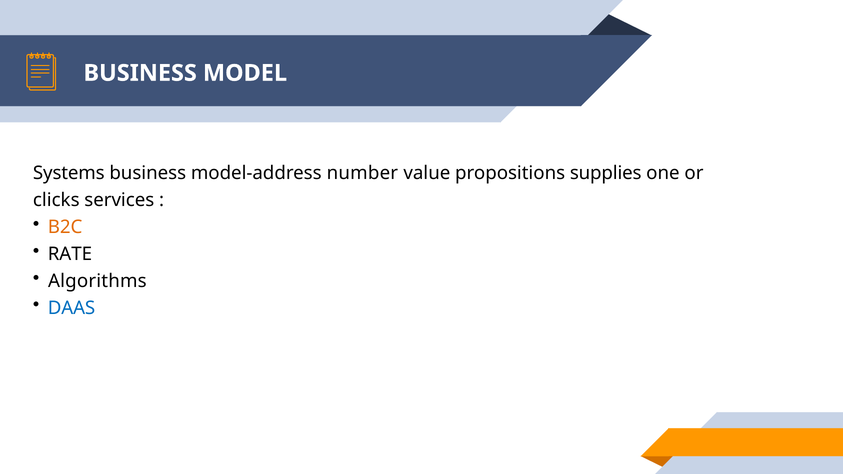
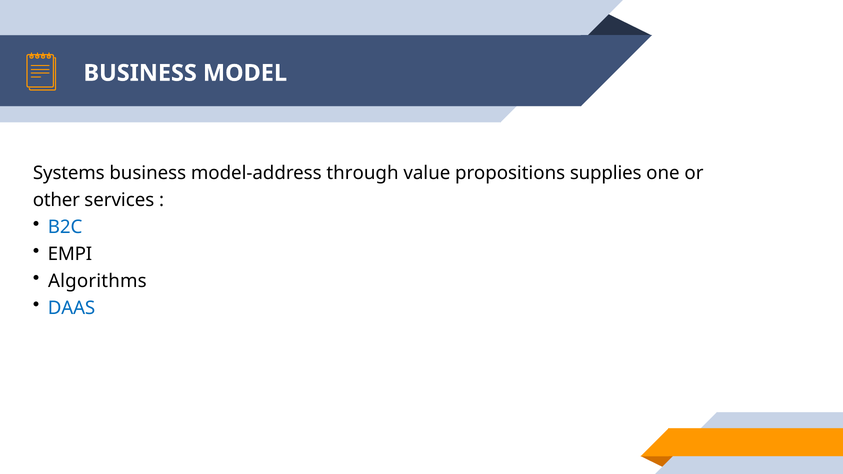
number: number -> through
clicks: clicks -> other
B2C colour: orange -> blue
RATE: RATE -> EMPI
